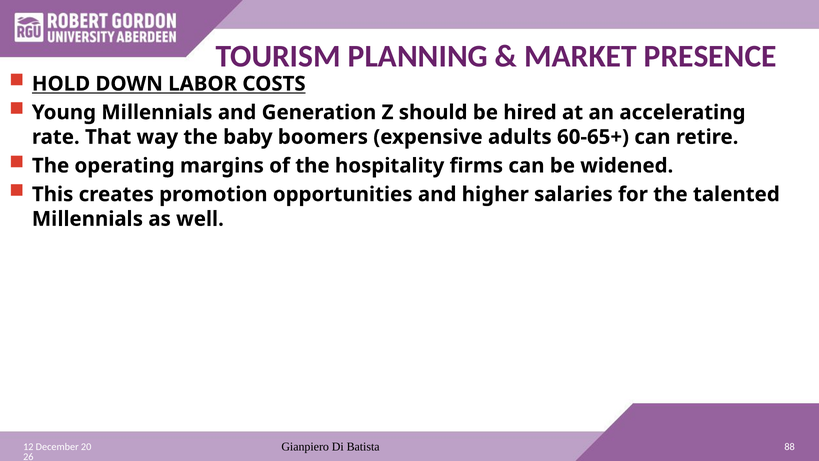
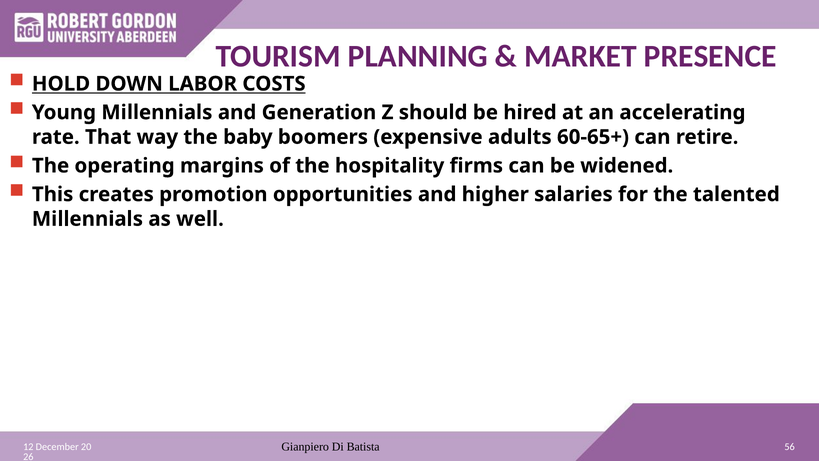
88: 88 -> 56
